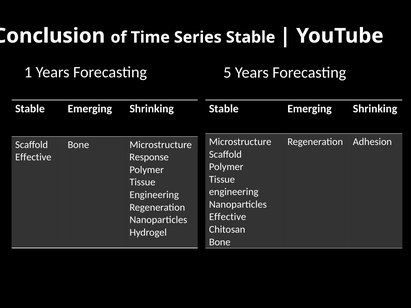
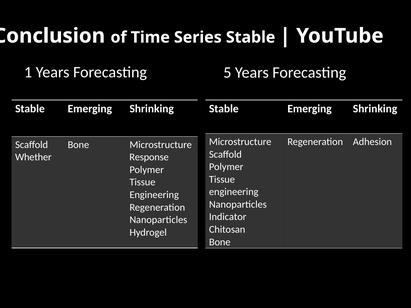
Effective at (33, 157): Effective -> Whether
Effective at (228, 217): Effective -> Indicator
